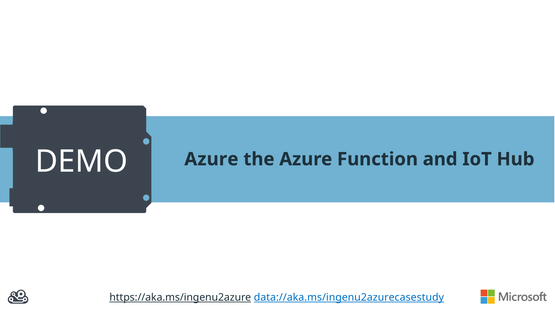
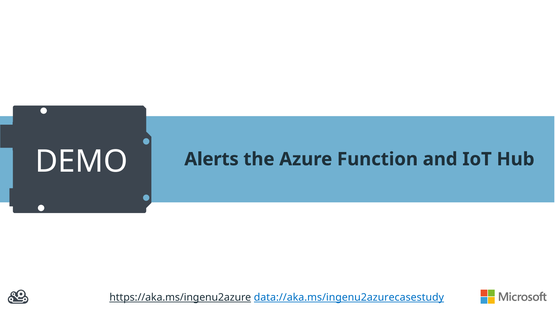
DEMO Azure: Azure -> Alerts
